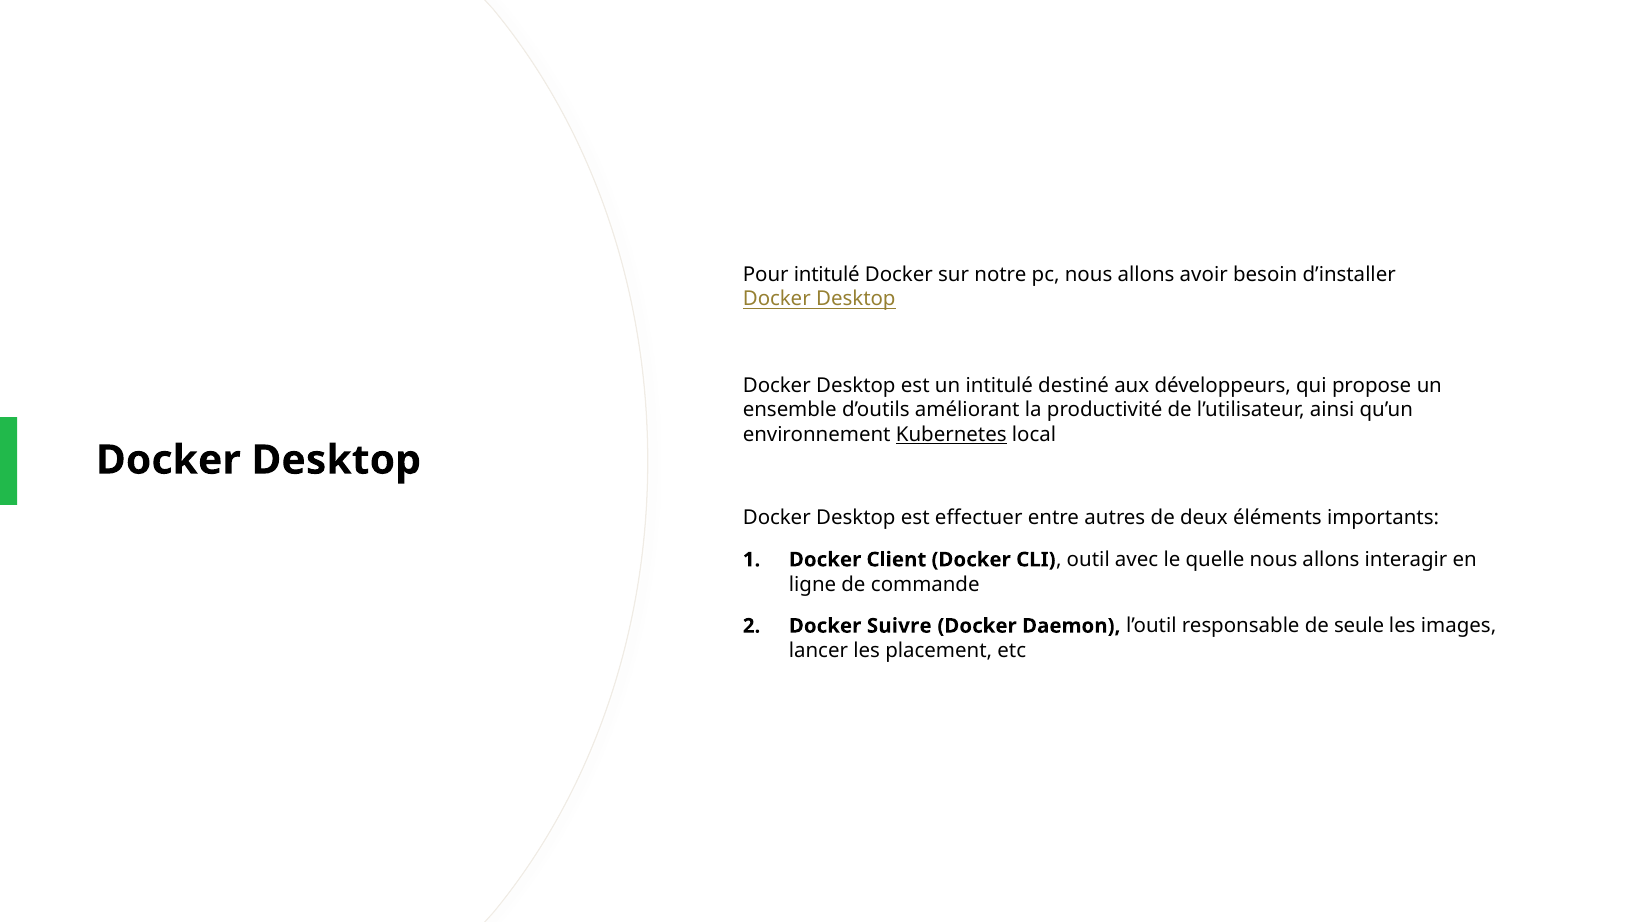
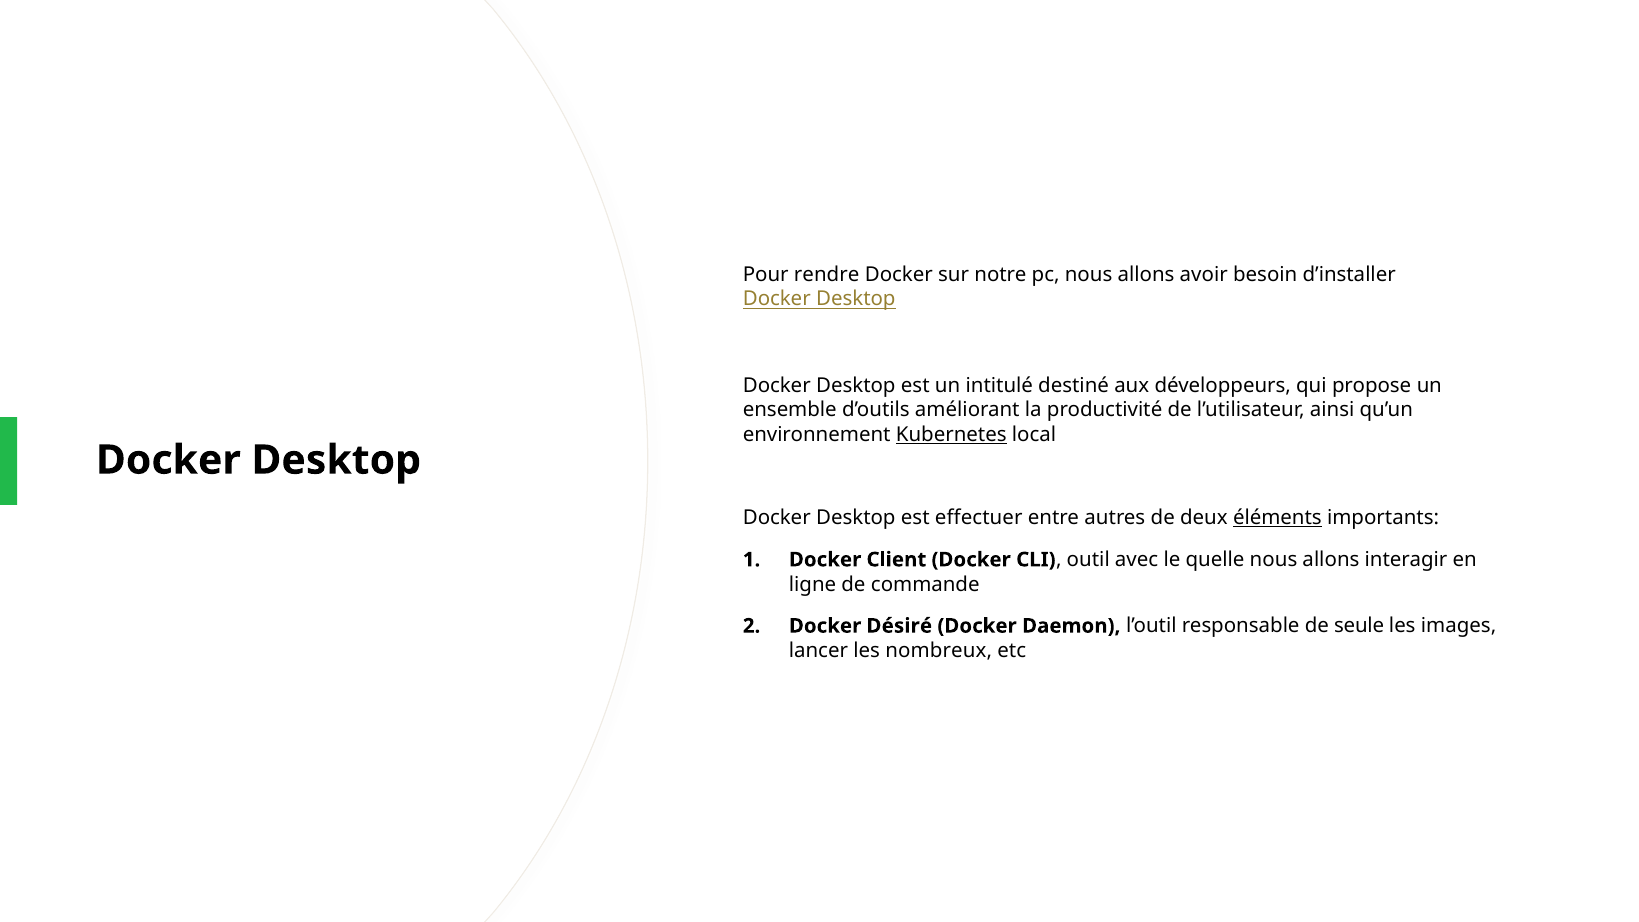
Pour intitulé: intitulé -> rendre
éléments underline: none -> present
Suivre: Suivre -> Désiré
placement: placement -> nombreux
